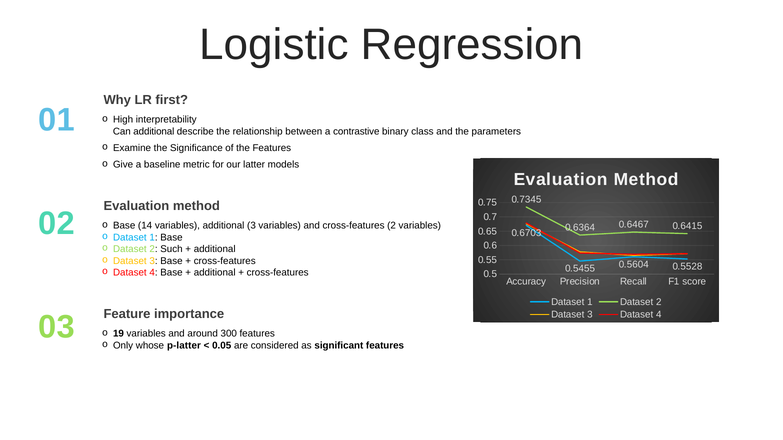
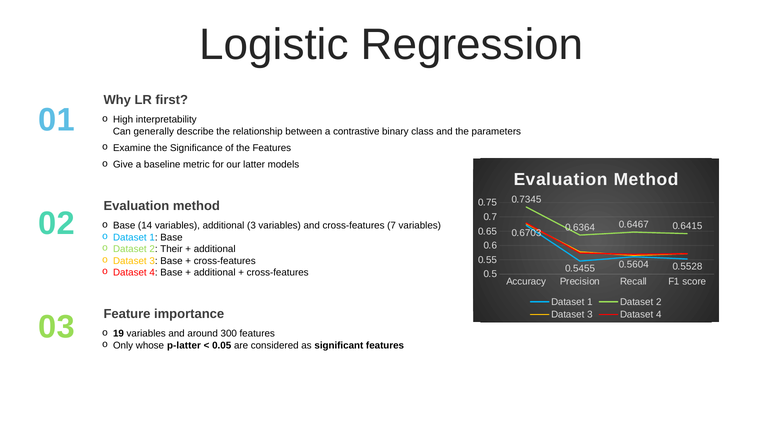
Can additional: additional -> generally
cross-features 2: 2 -> 7
Such: Such -> Their
